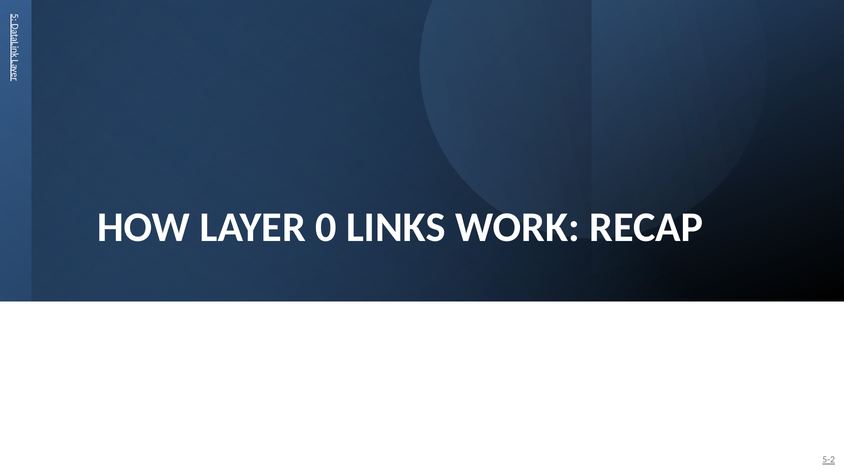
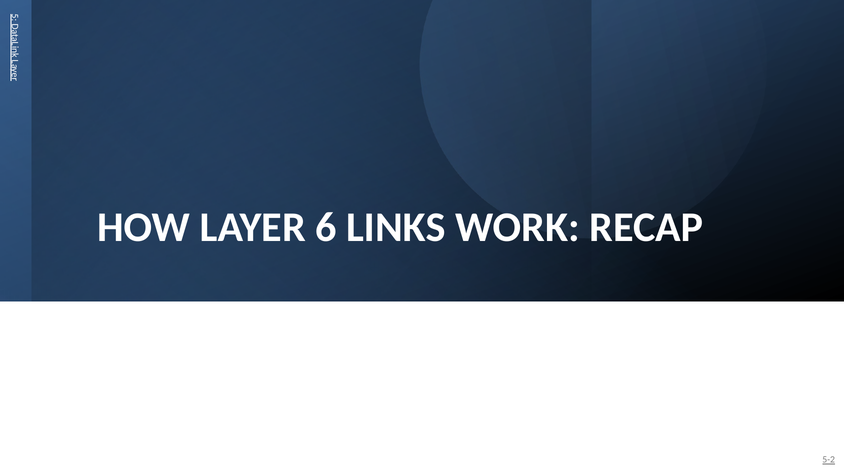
0: 0 -> 6
